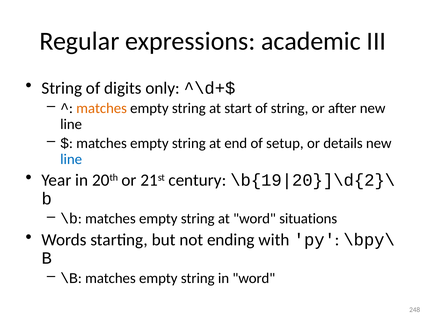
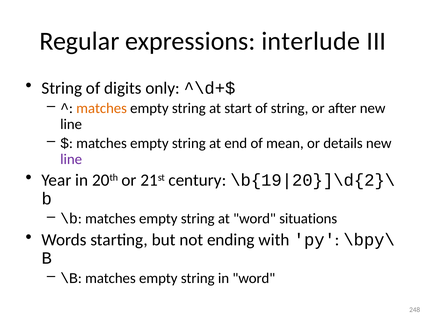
academic: academic -> interlude
setup: setup -> mean
line at (71, 159) colour: blue -> purple
